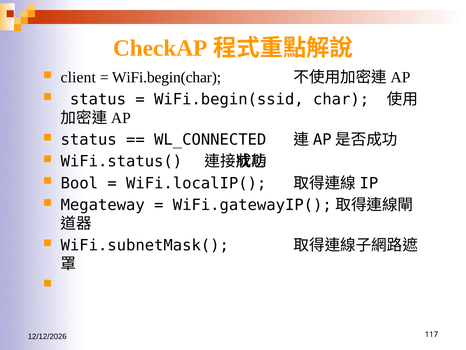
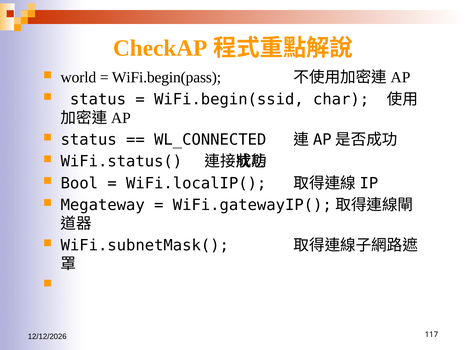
client: client -> world
WiFi.begin(char: WiFi.begin(char -> WiFi.begin(pass
